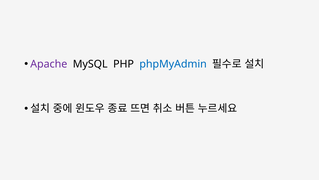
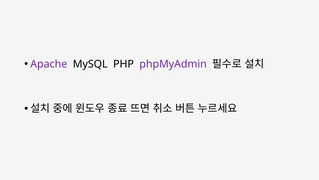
phpMyAdmin colour: blue -> purple
